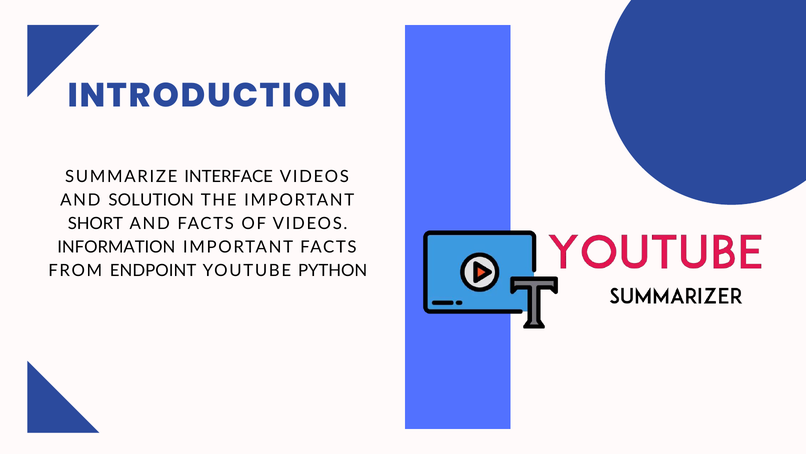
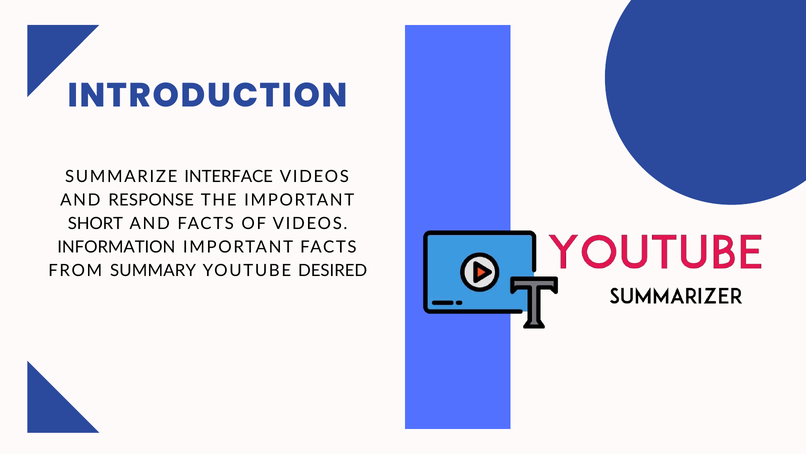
SOLUTION: SOLUTION -> RESPONSE
ENDPOINT: ENDPOINT -> SUMMARY
PYTHON: PYTHON -> DESIRED
